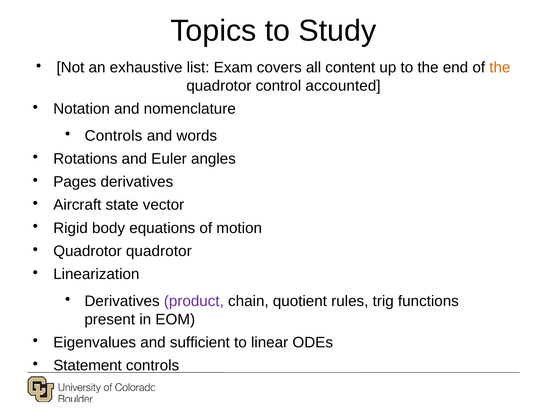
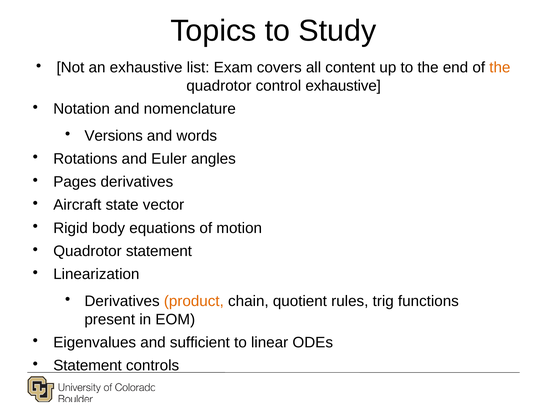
control accounted: accounted -> exhaustive
Controls at (113, 136): Controls -> Versions
Quadrotor quadrotor: quadrotor -> statement
product colour: purple -> orange
